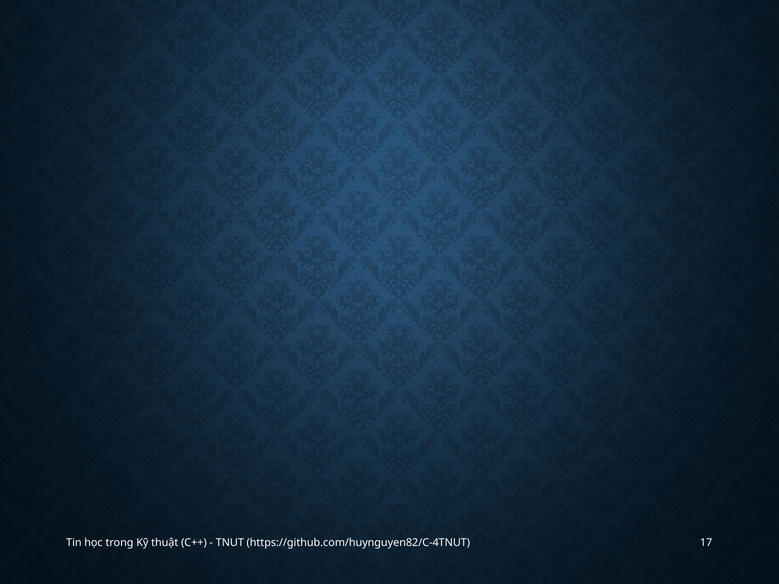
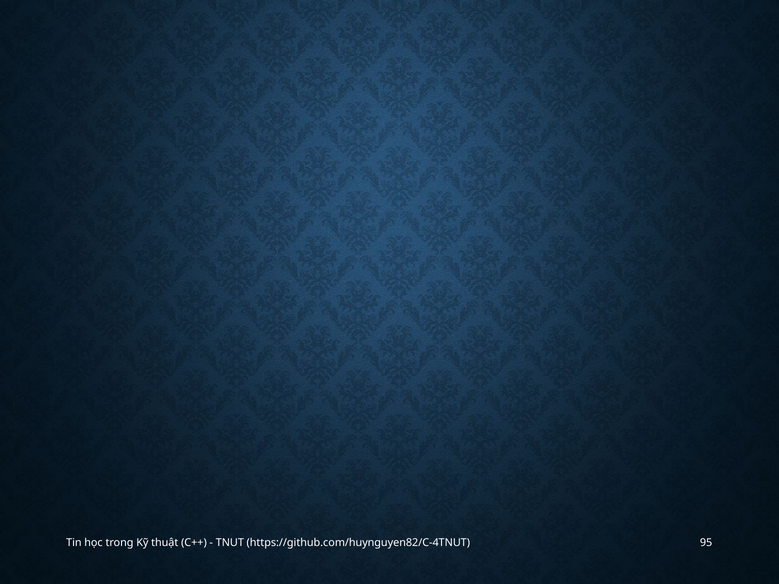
17: 17 -> 95
